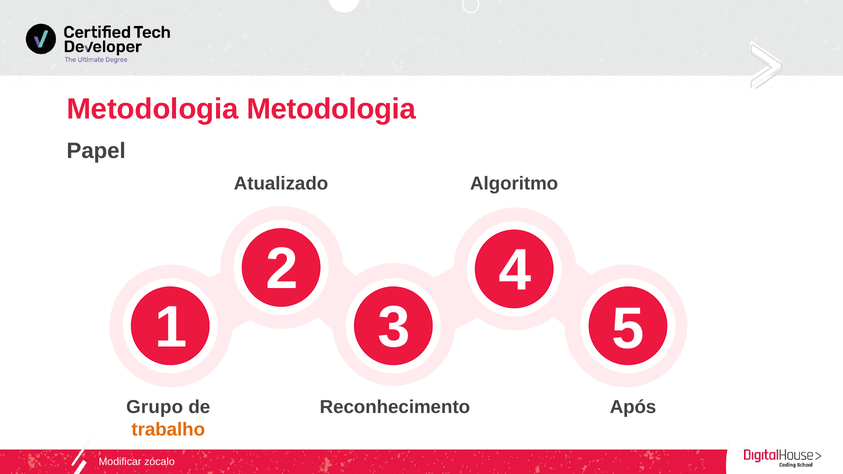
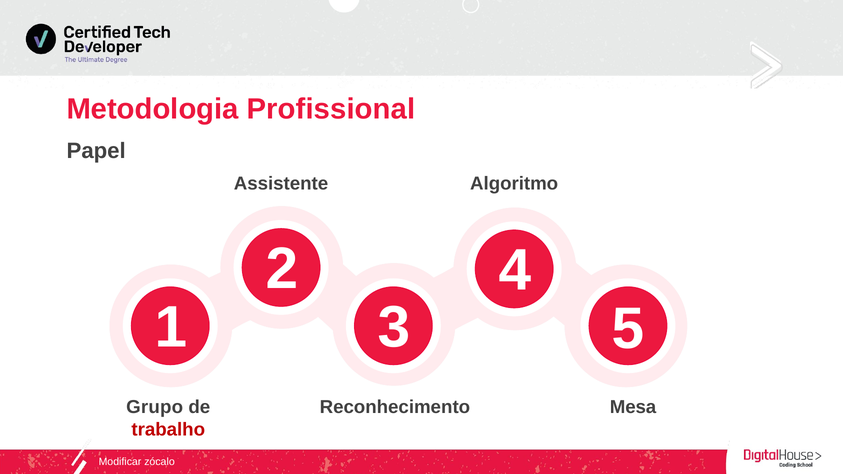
Metodologia Metodologia: Metodologia -> Profissional
Atualizado: Atualizado -> Assistente
Após: Após -> Mesa
trabalho colour: orange -> red
